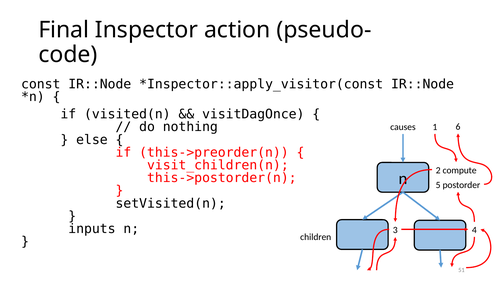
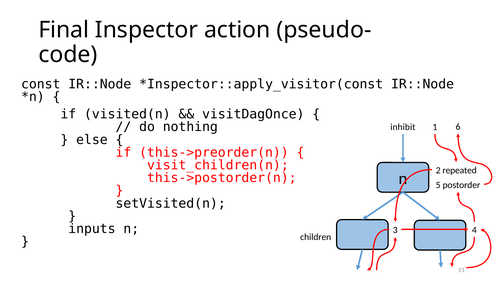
causes: causes -> inhibit
compute: compute -> repeated
